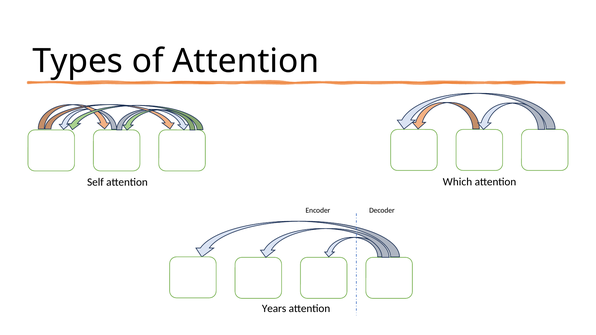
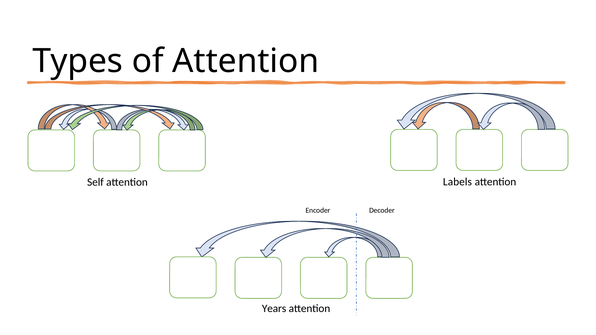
Which: Which -> Labels
